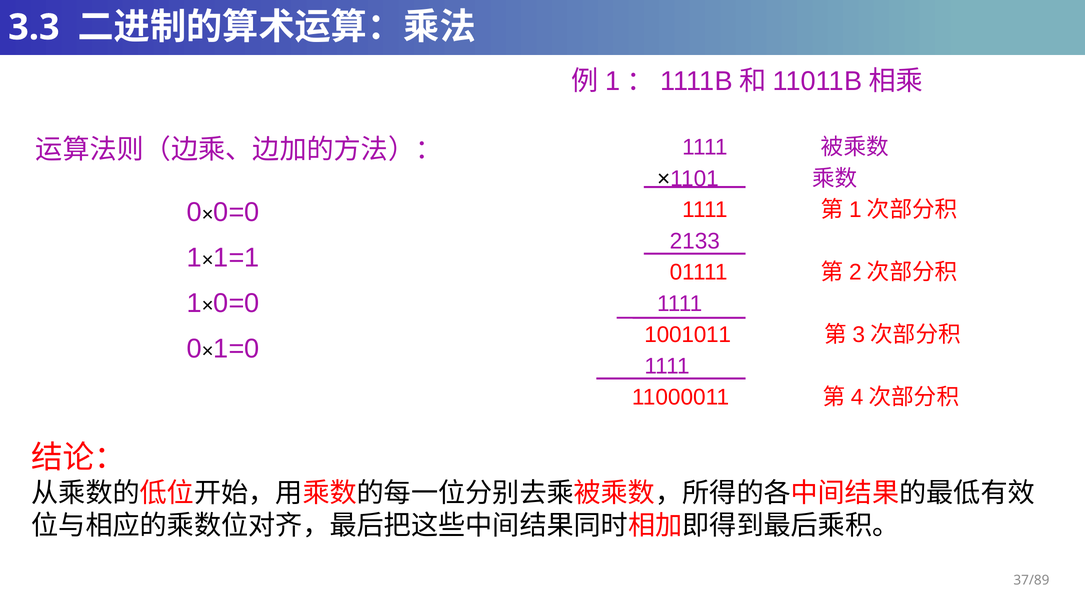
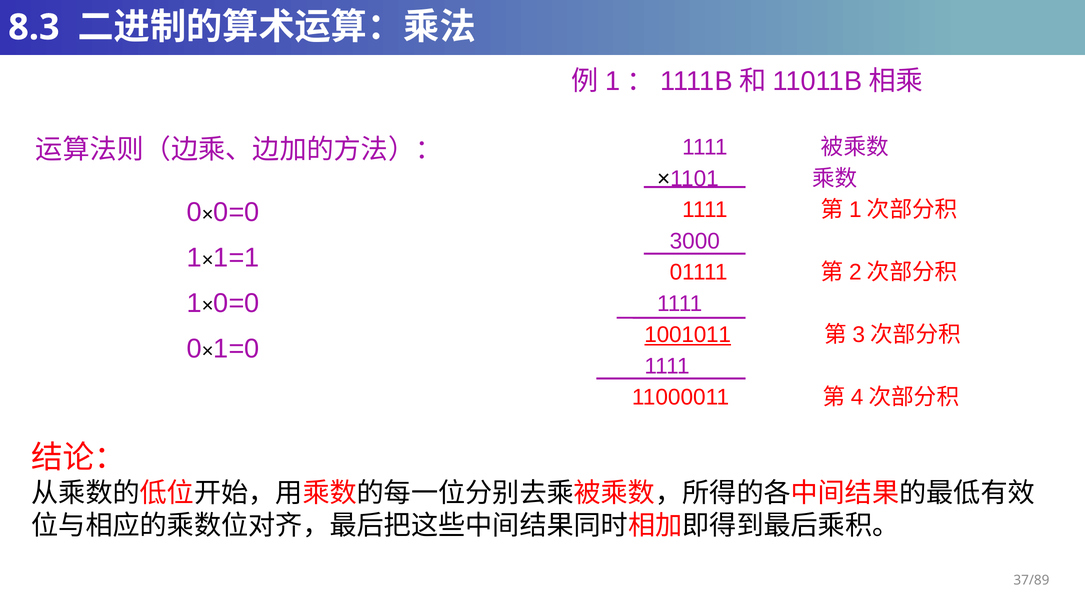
3.3: 3.3 -> 8.3
2133: 2133 -> 3000
1001011 underline: none -> present
